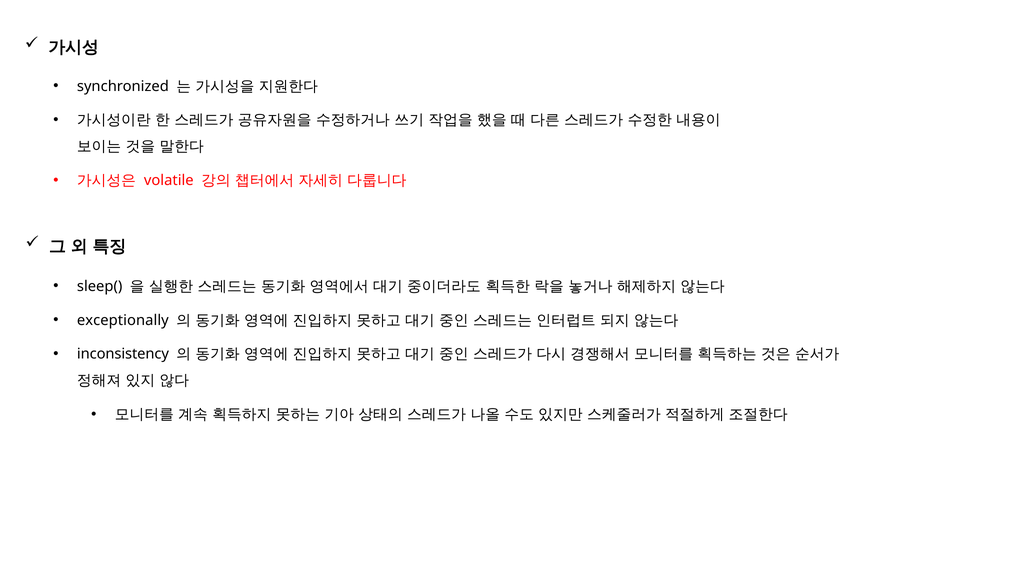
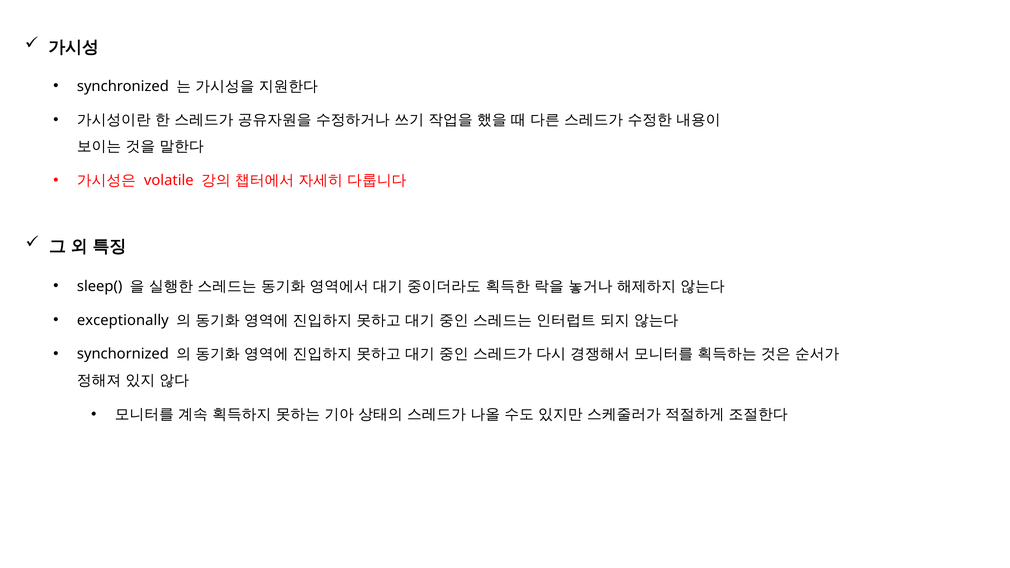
inconsistency: inconsistency -> synchornized
